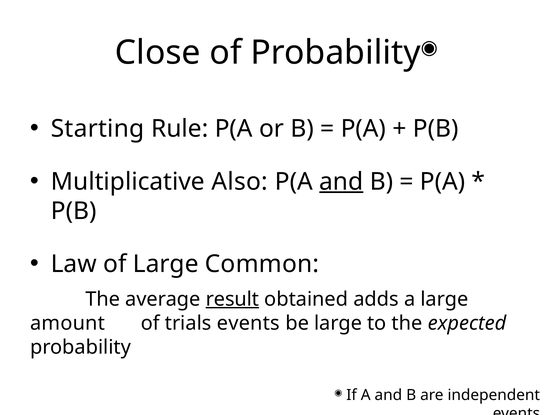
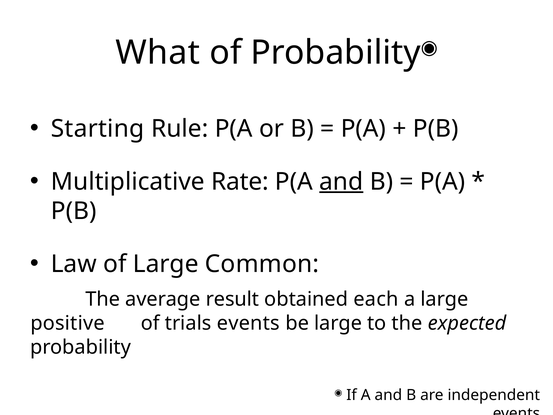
Close: Close -> What
Also: Also -> Rate
result underline: present -> none
adds: adds -> each
amount: amount -> positive
